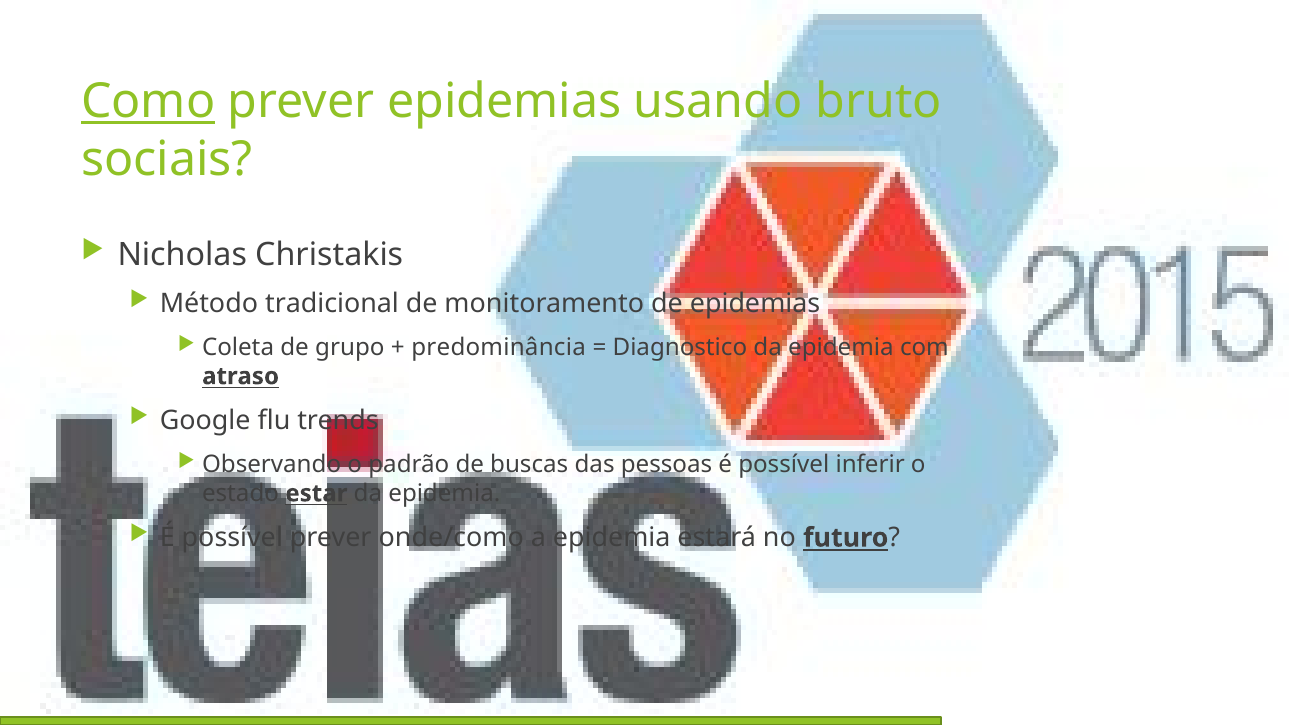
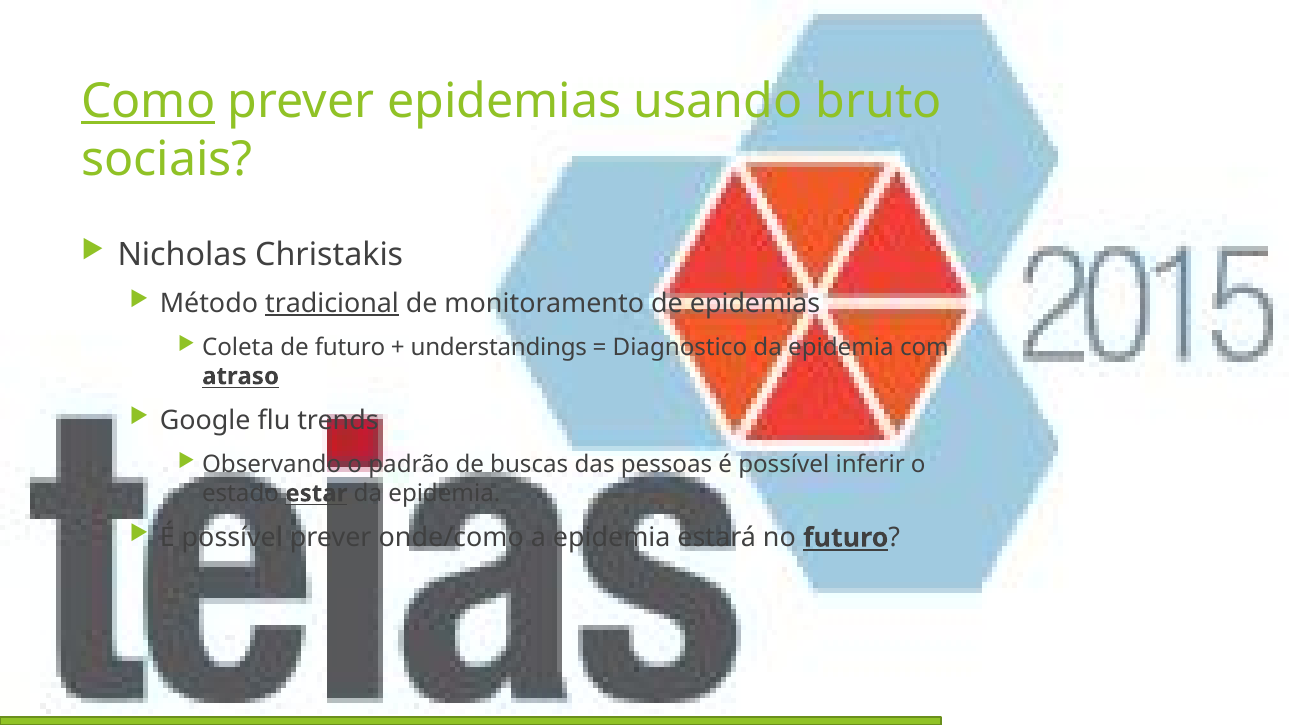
tradicional underline: none -> present
de grupo: grupo -> futuro
predominância: predominância -> understandings
